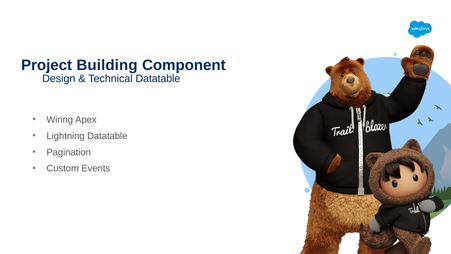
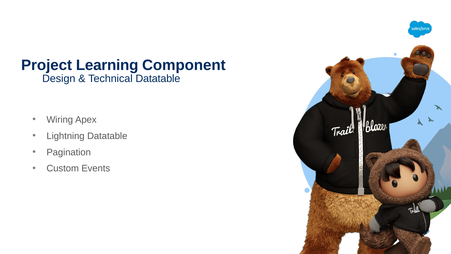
Building: Building -> Learning
